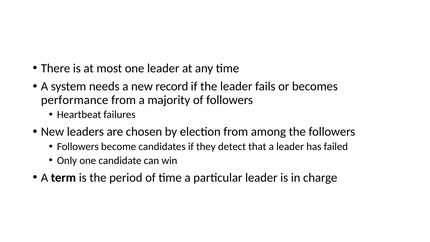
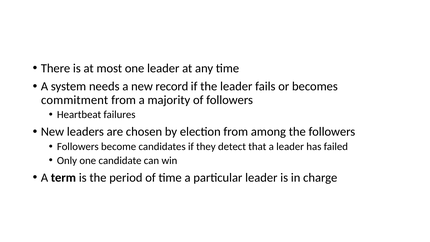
performance: performance -> commitment
